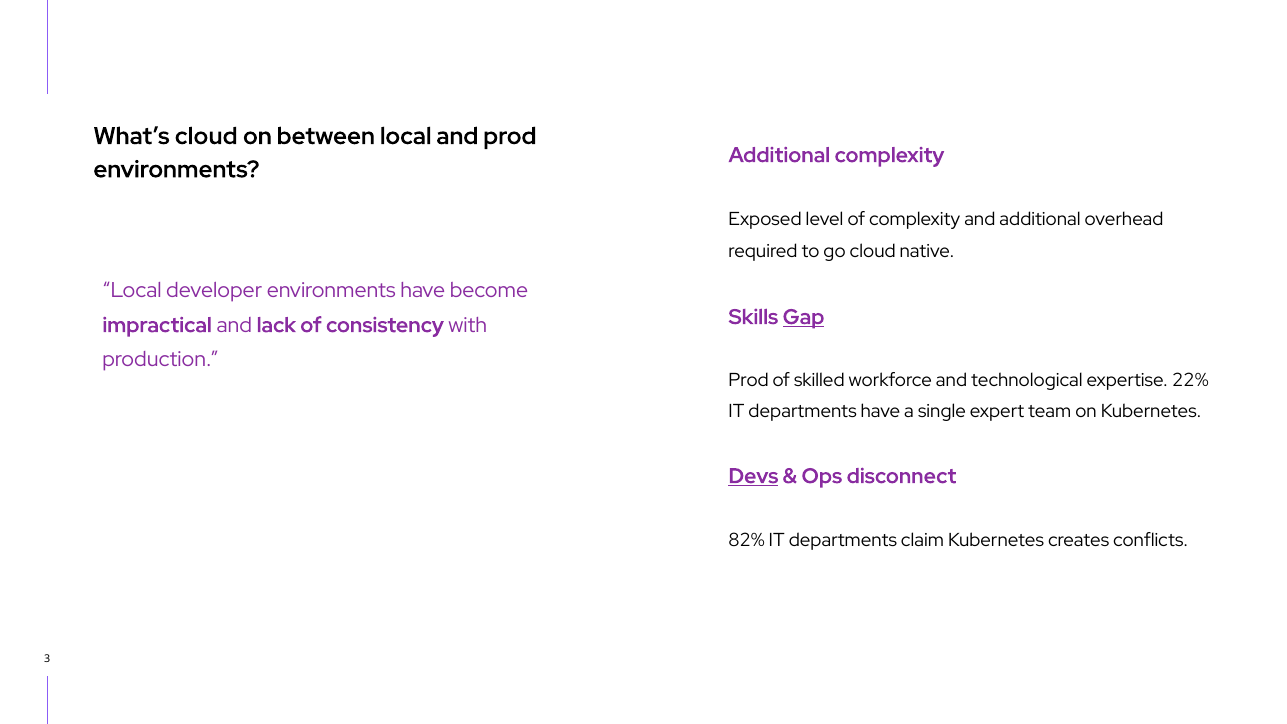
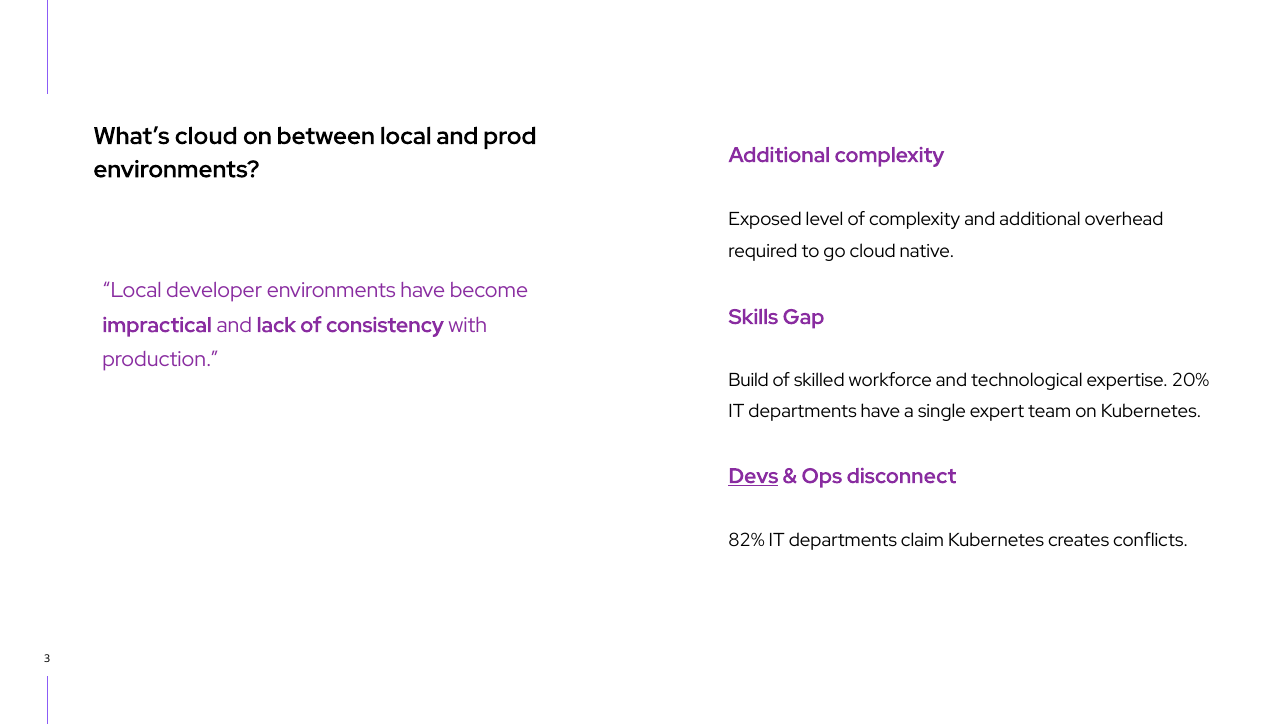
Gap underline: present -> none
Prod at (749, 380): Prod -> Build
22%: 22% -> 20%
